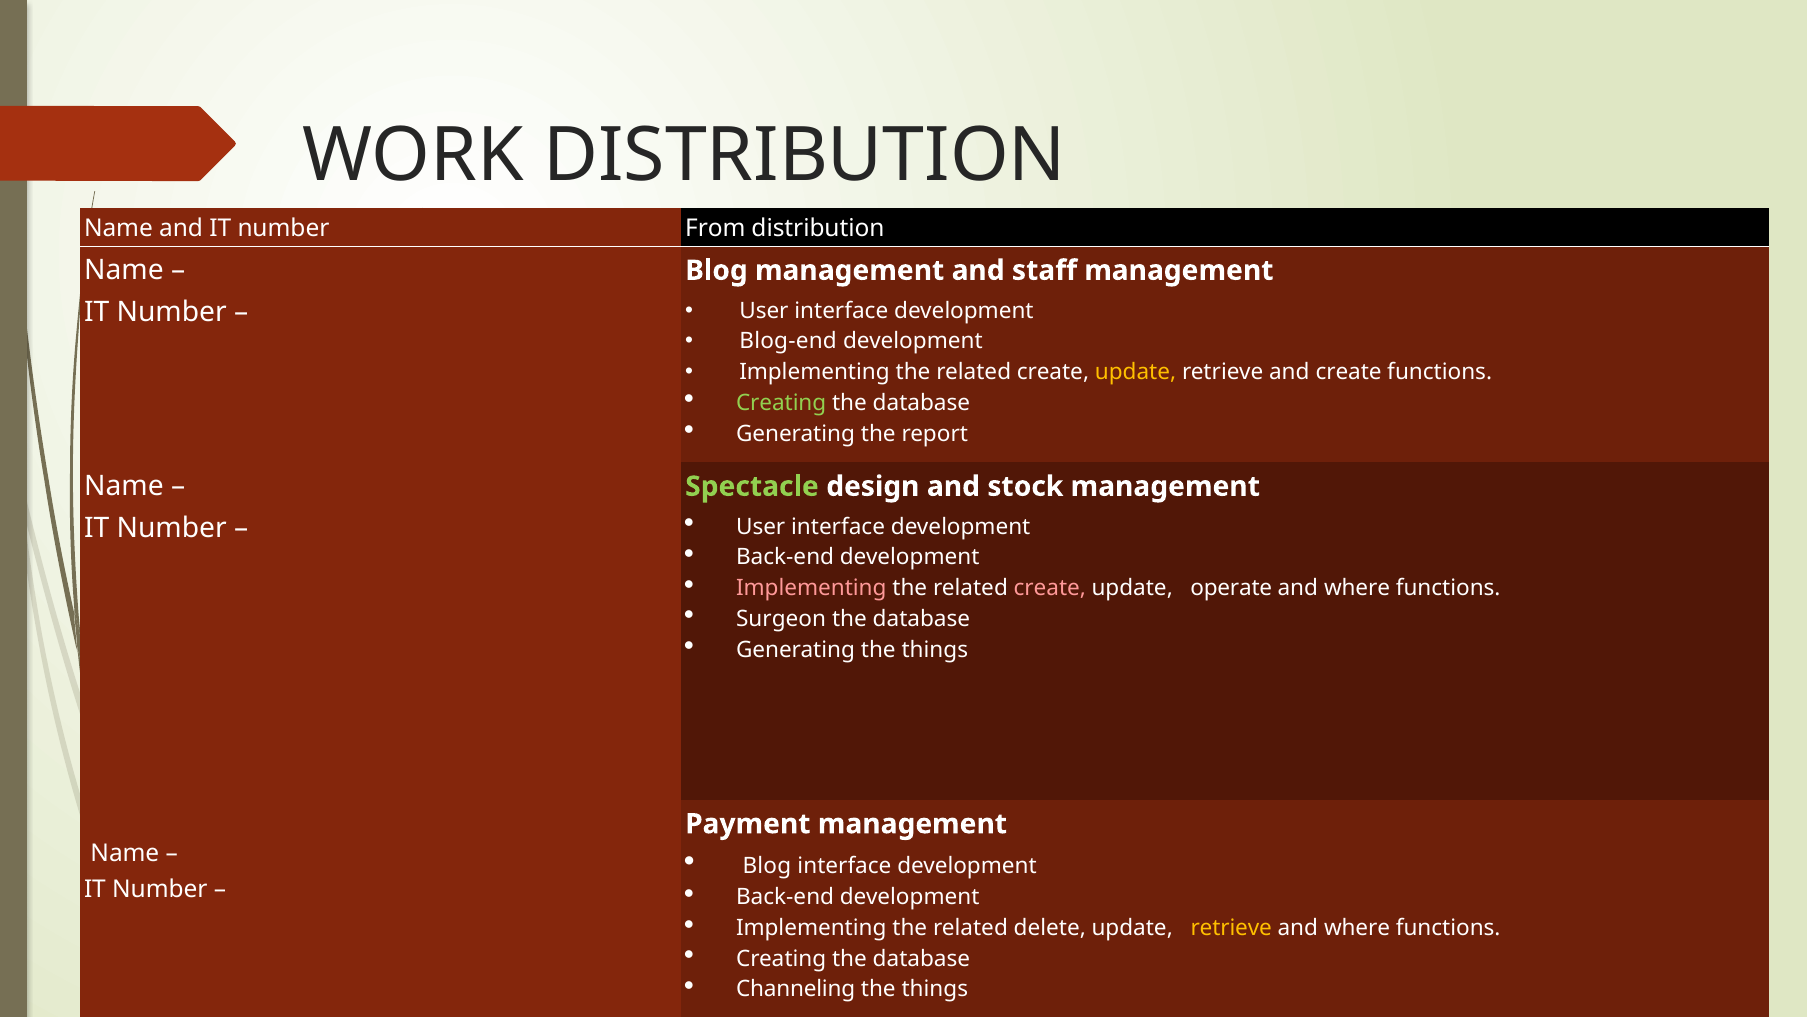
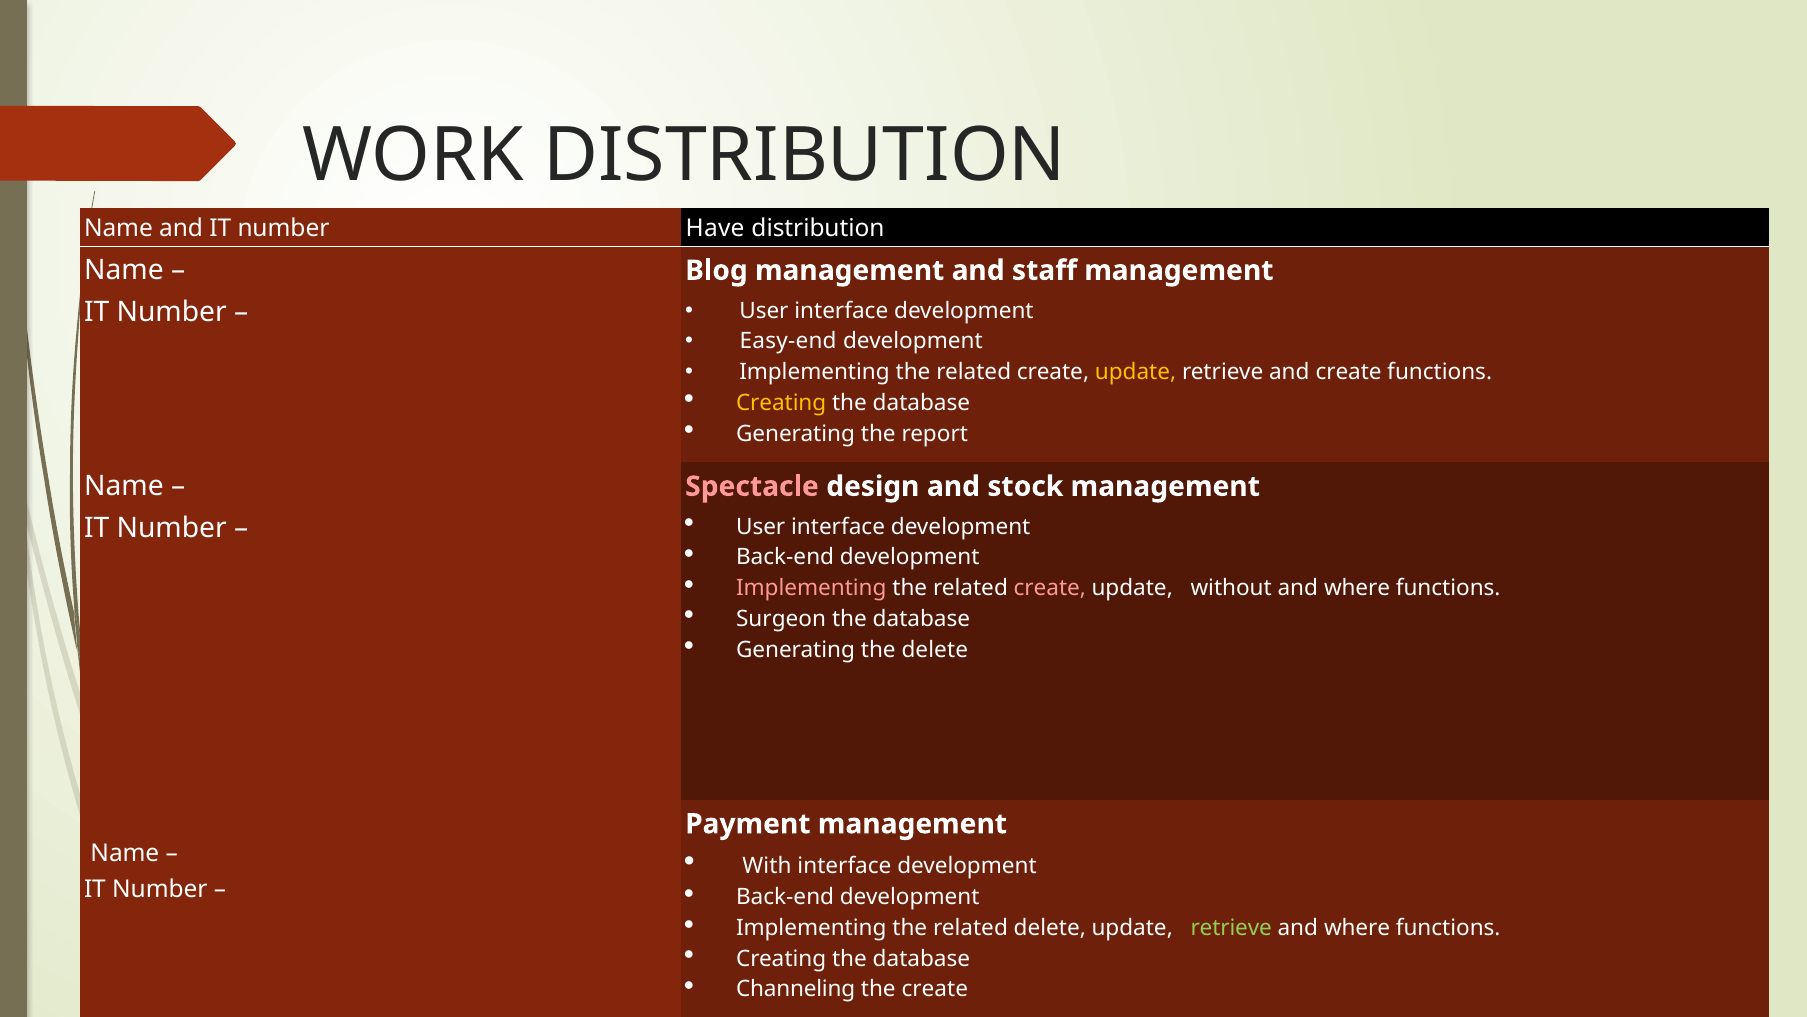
From: From -> Have
Blog-end: Blog-end -> Easy-end
Creating at (781, 403) colour: light green -> yellow
Spectacle colour: light green -> pink
operate: operate -> without
Generating the things: things -> delete
Blog at (767, 865): Blog -> With
retrieve at (1231, 928) colour: yellow -> light green
things at (935, 989): things -> create
